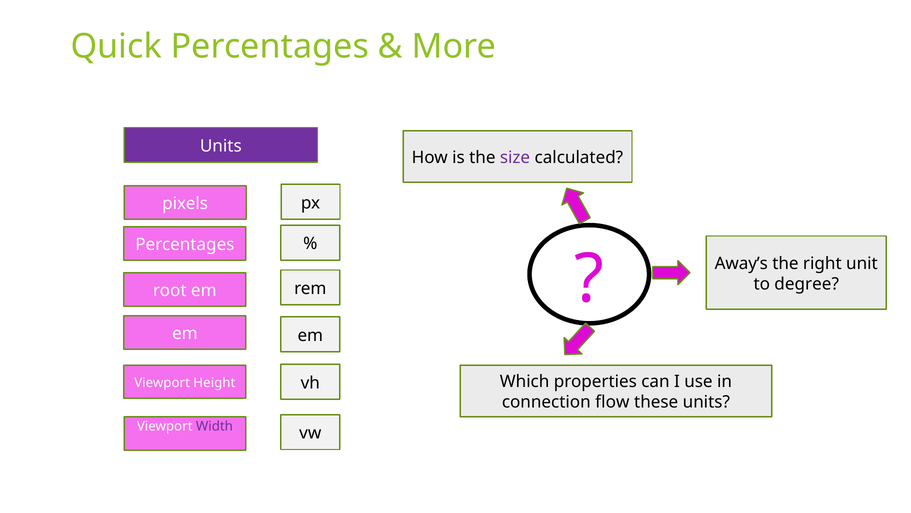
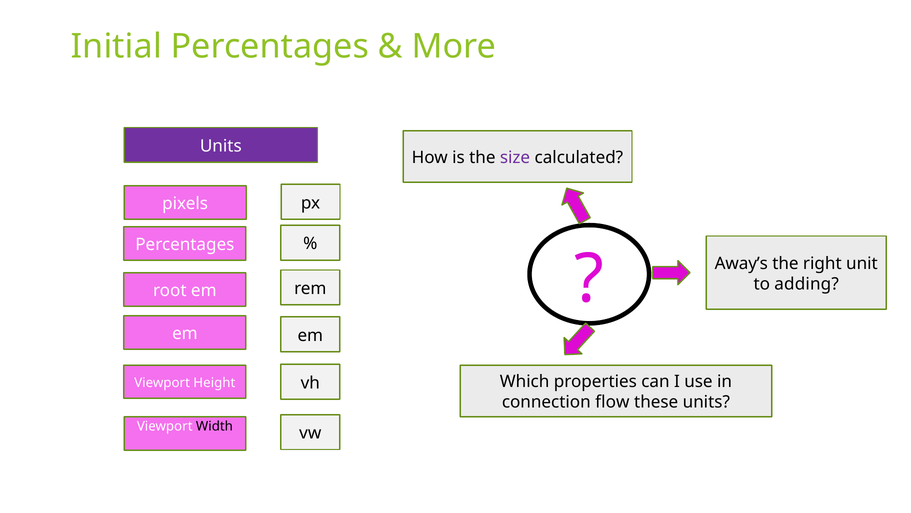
Quick: Quick -> Initial
degree: degree -> adding
Width colour: purple -> black
